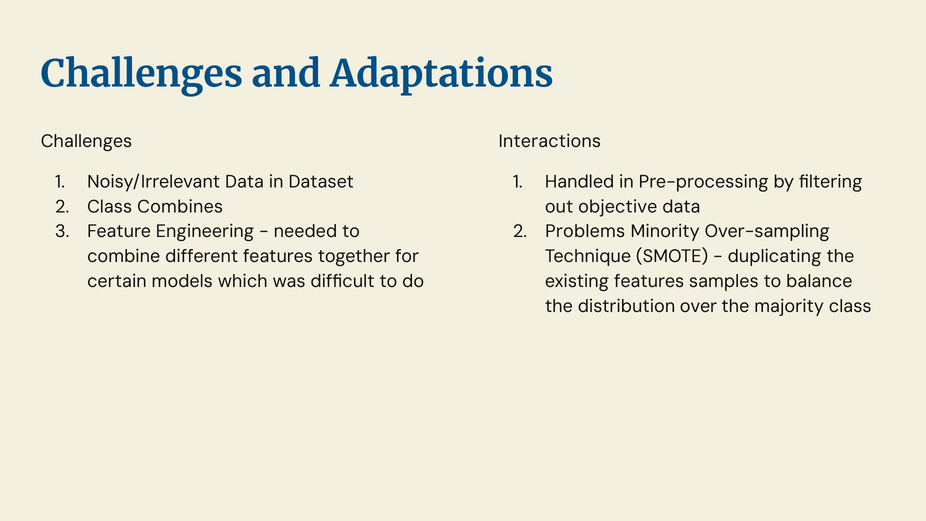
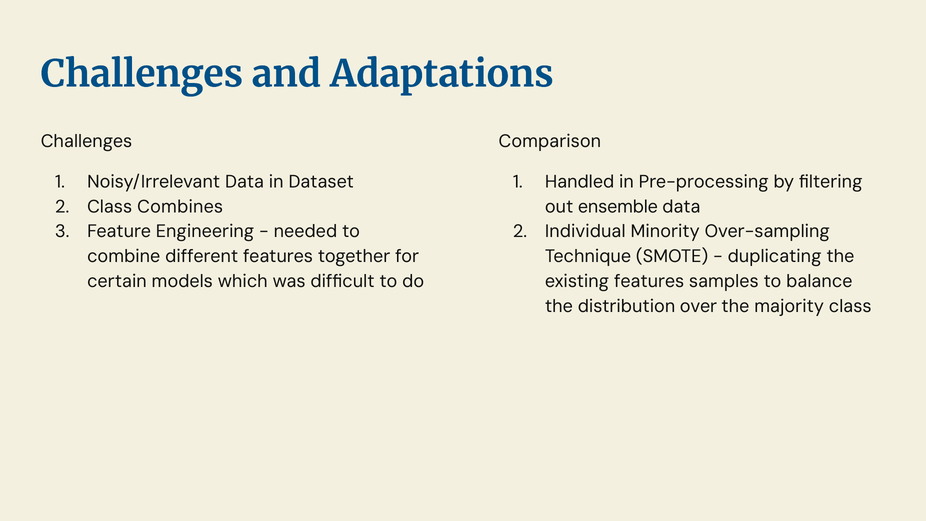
Interactions: Interactions -> Comparison
objective: objective -> ensemble
Problems: Problems -> Individual
